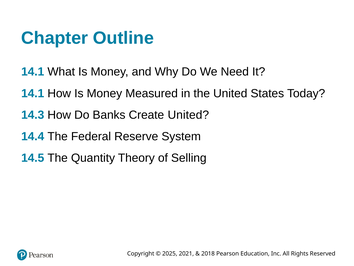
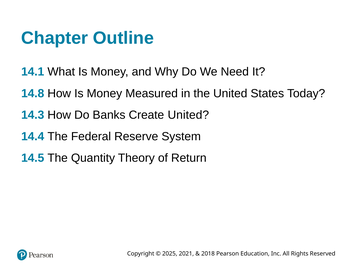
14.1 at (33, 93): 14.1 -> 14.8
Selling: Selling -> Return
